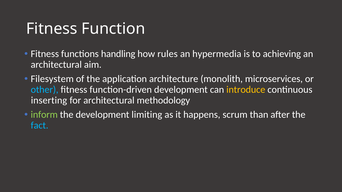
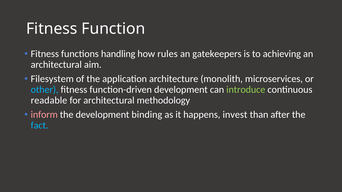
hypermedia: hypermedia -> gatekeepers
introduce colour: yellow -> light green
inserting: inserting -> readable
inform colour: light green -> pink
limiting: limiting -> binding
scrum: scrum -> invest
